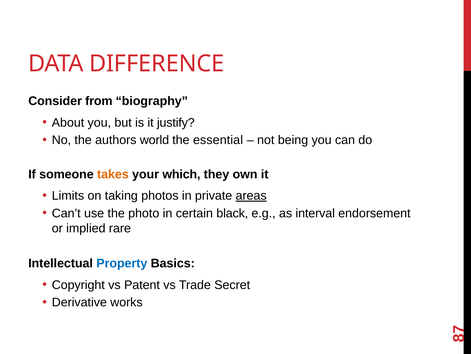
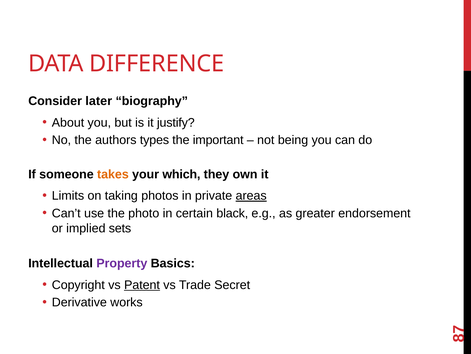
from: from -> later
world: world -> types
essential: essential -> important
interval: interval -> greater
rare: rare -> sets
Property colour: blue -> purple
Patent underline: none -> present
